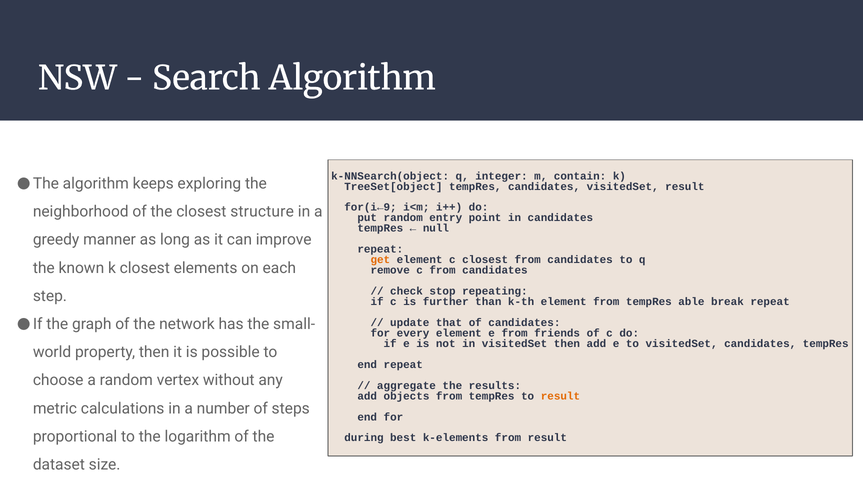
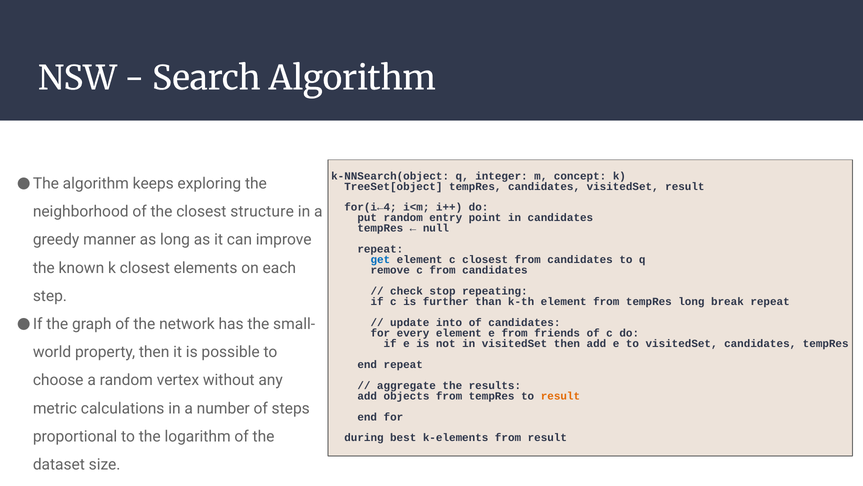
contain: contain -> concept
for(i←9: for(i←9 -> for(i←4
get colour: orange -> blue
tempRes able: able -> long
that: that -> into
